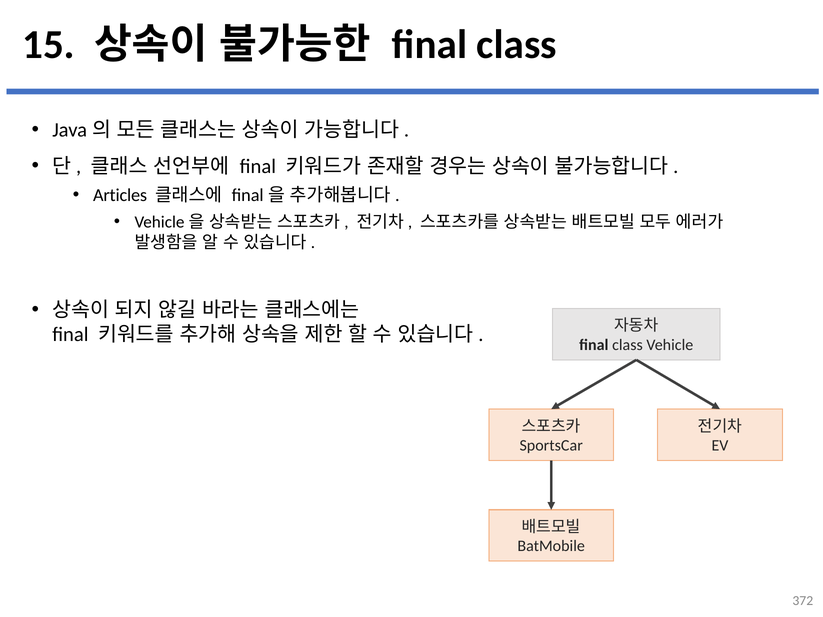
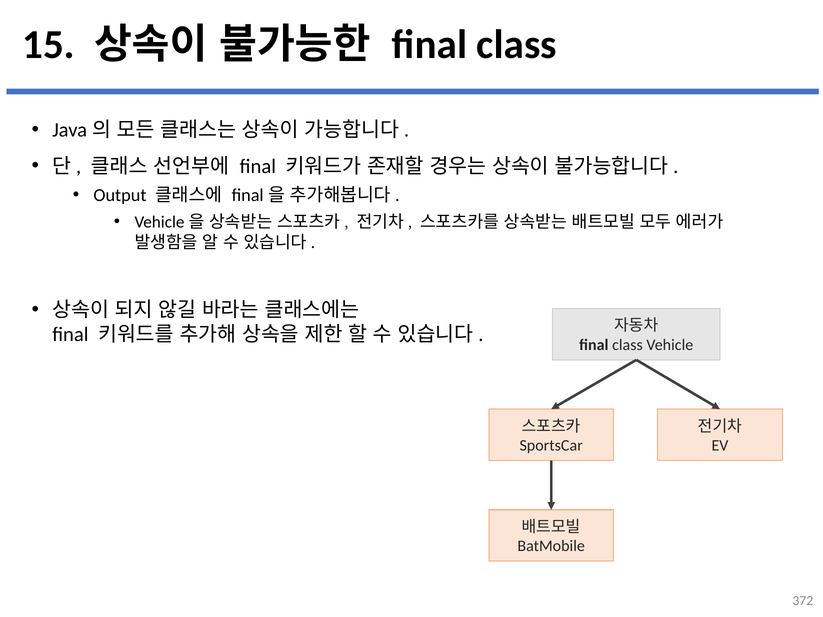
Articles: Articles -> Output
